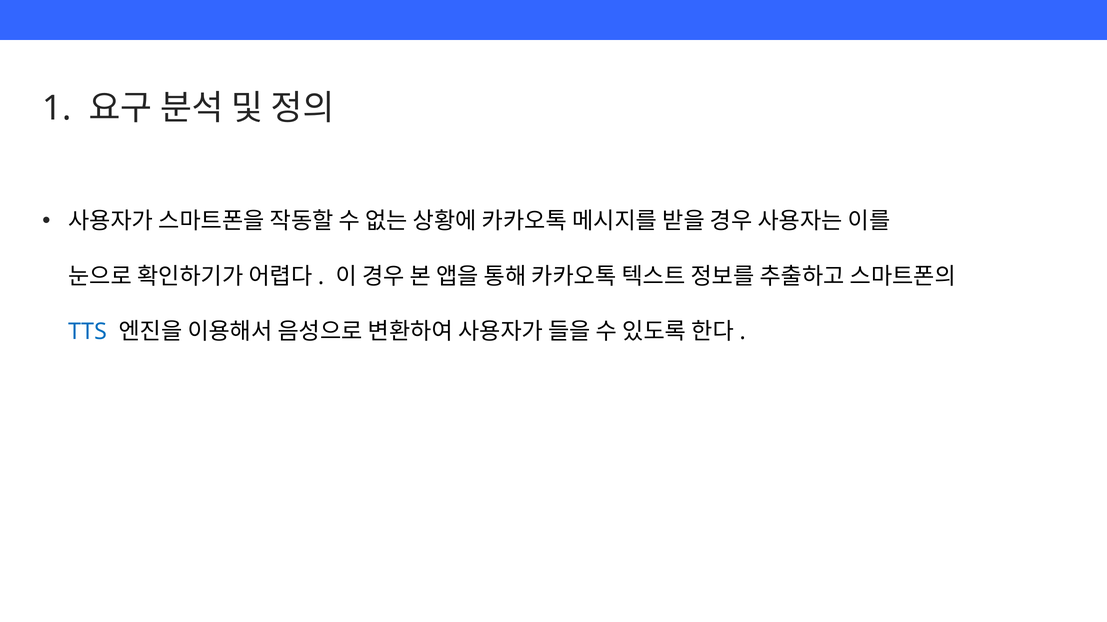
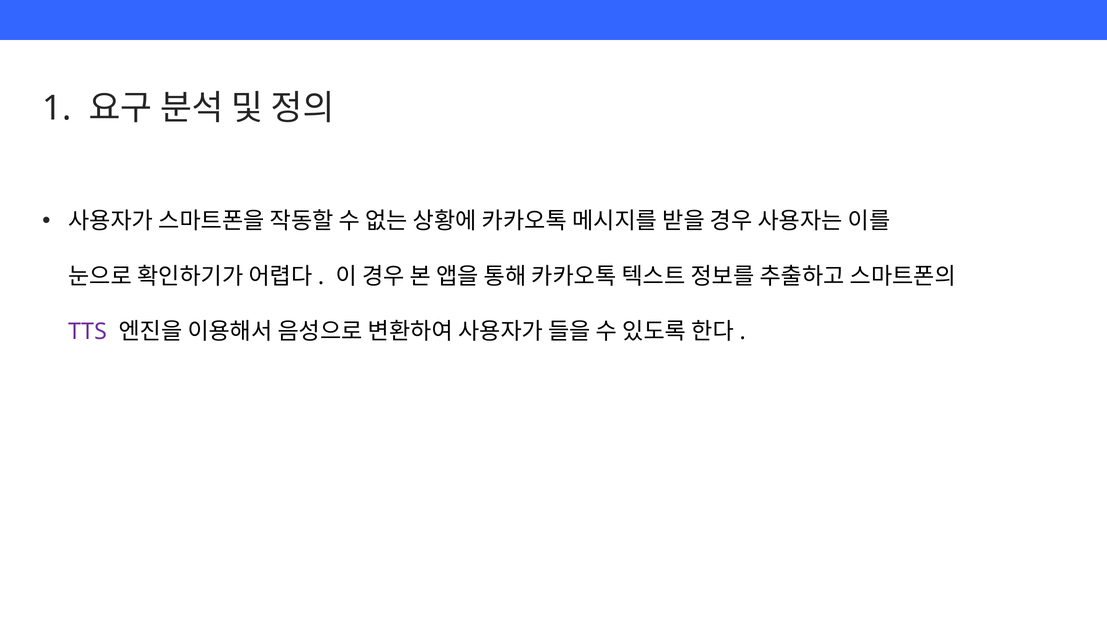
TTS colour: blue -> purple
